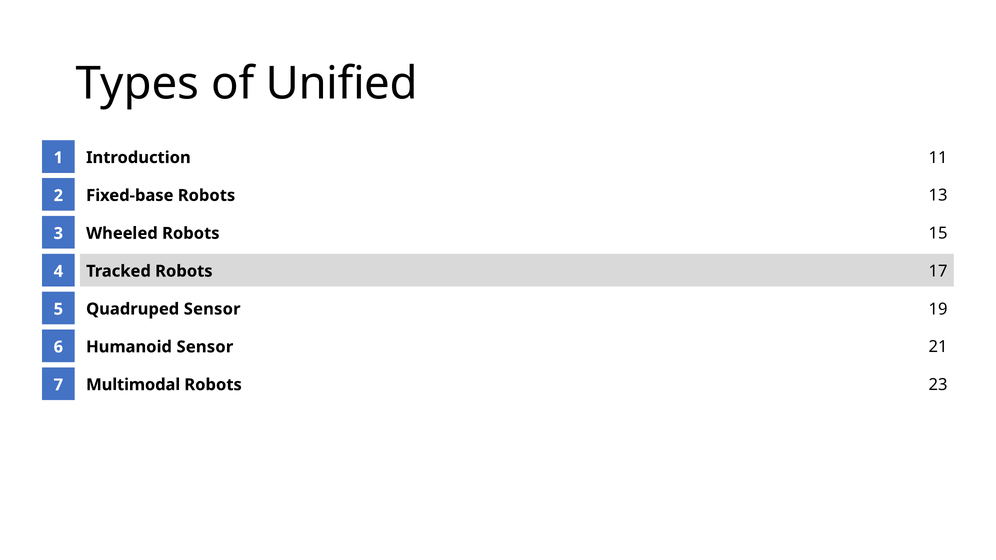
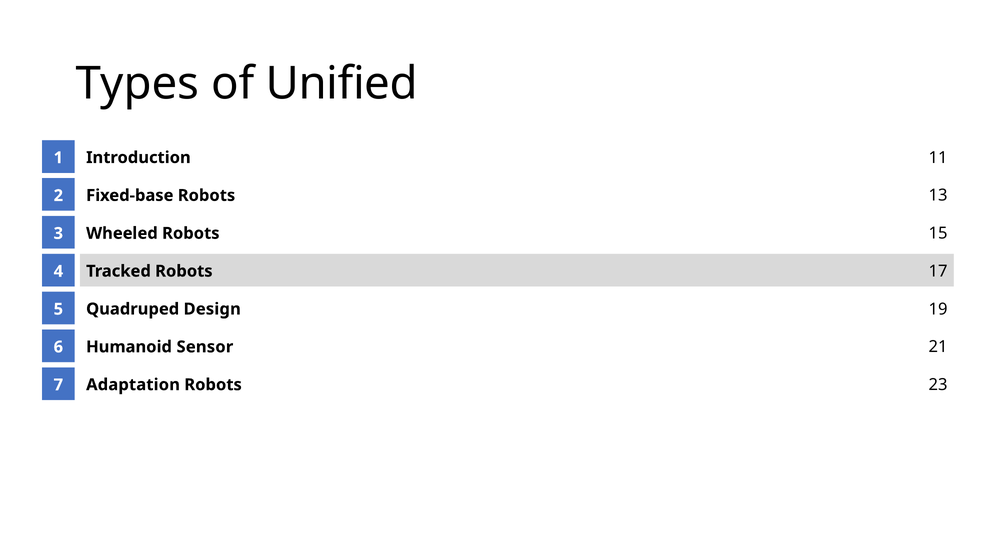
Quadruped Sensor: Sensor -> Design
Multimodal: Multimodal -> Adaptation
